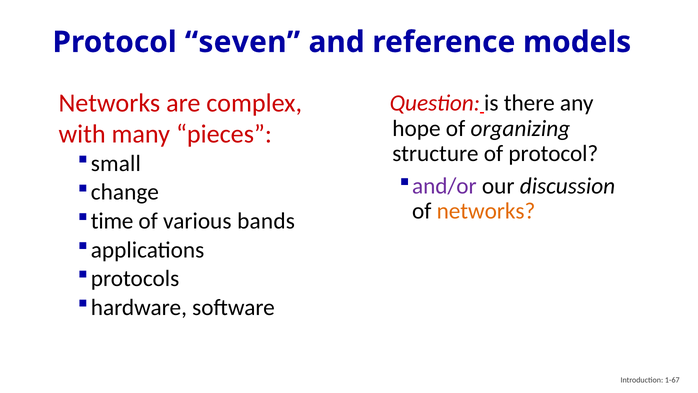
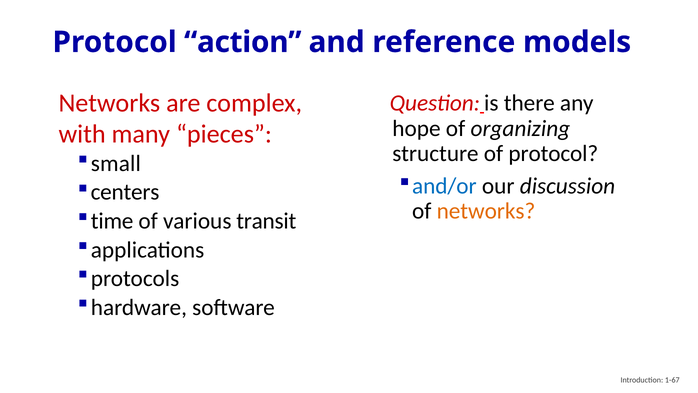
seven: seven -> action
and/or colour: purple -> blue
change: change -> centers
bands: bands -> transit
